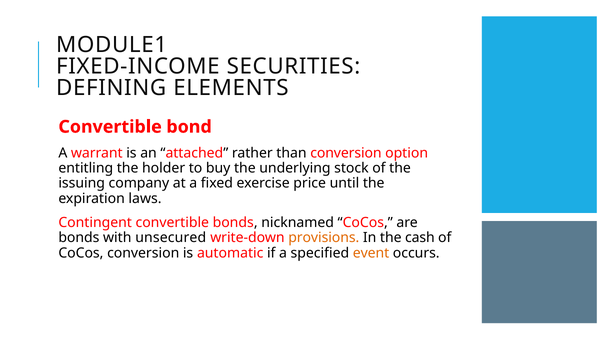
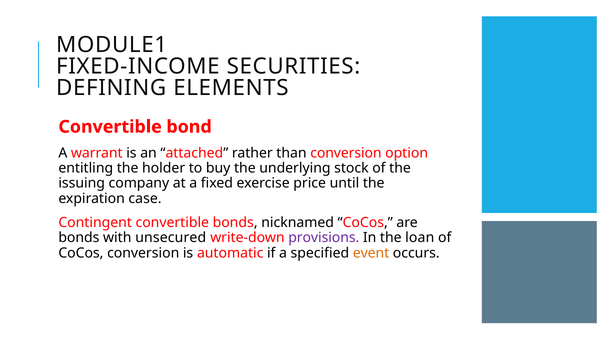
laws: laws -> case
provisions colour: orange -> purple
cash: cash -> loan
